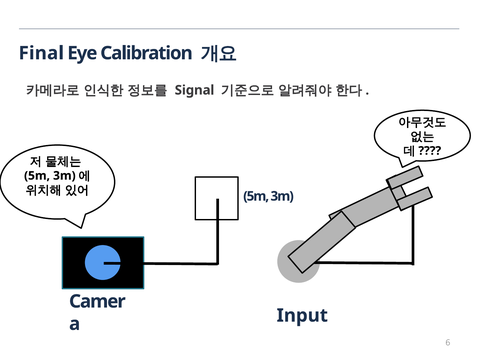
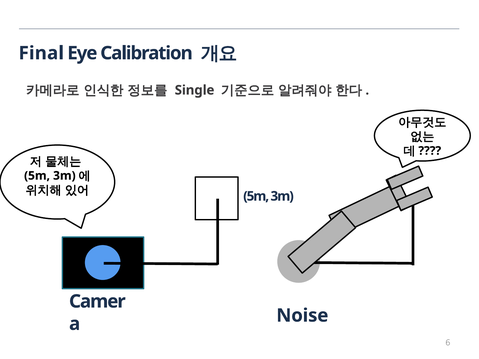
Signal: Signal -> Single
Input: Input -> Noise
